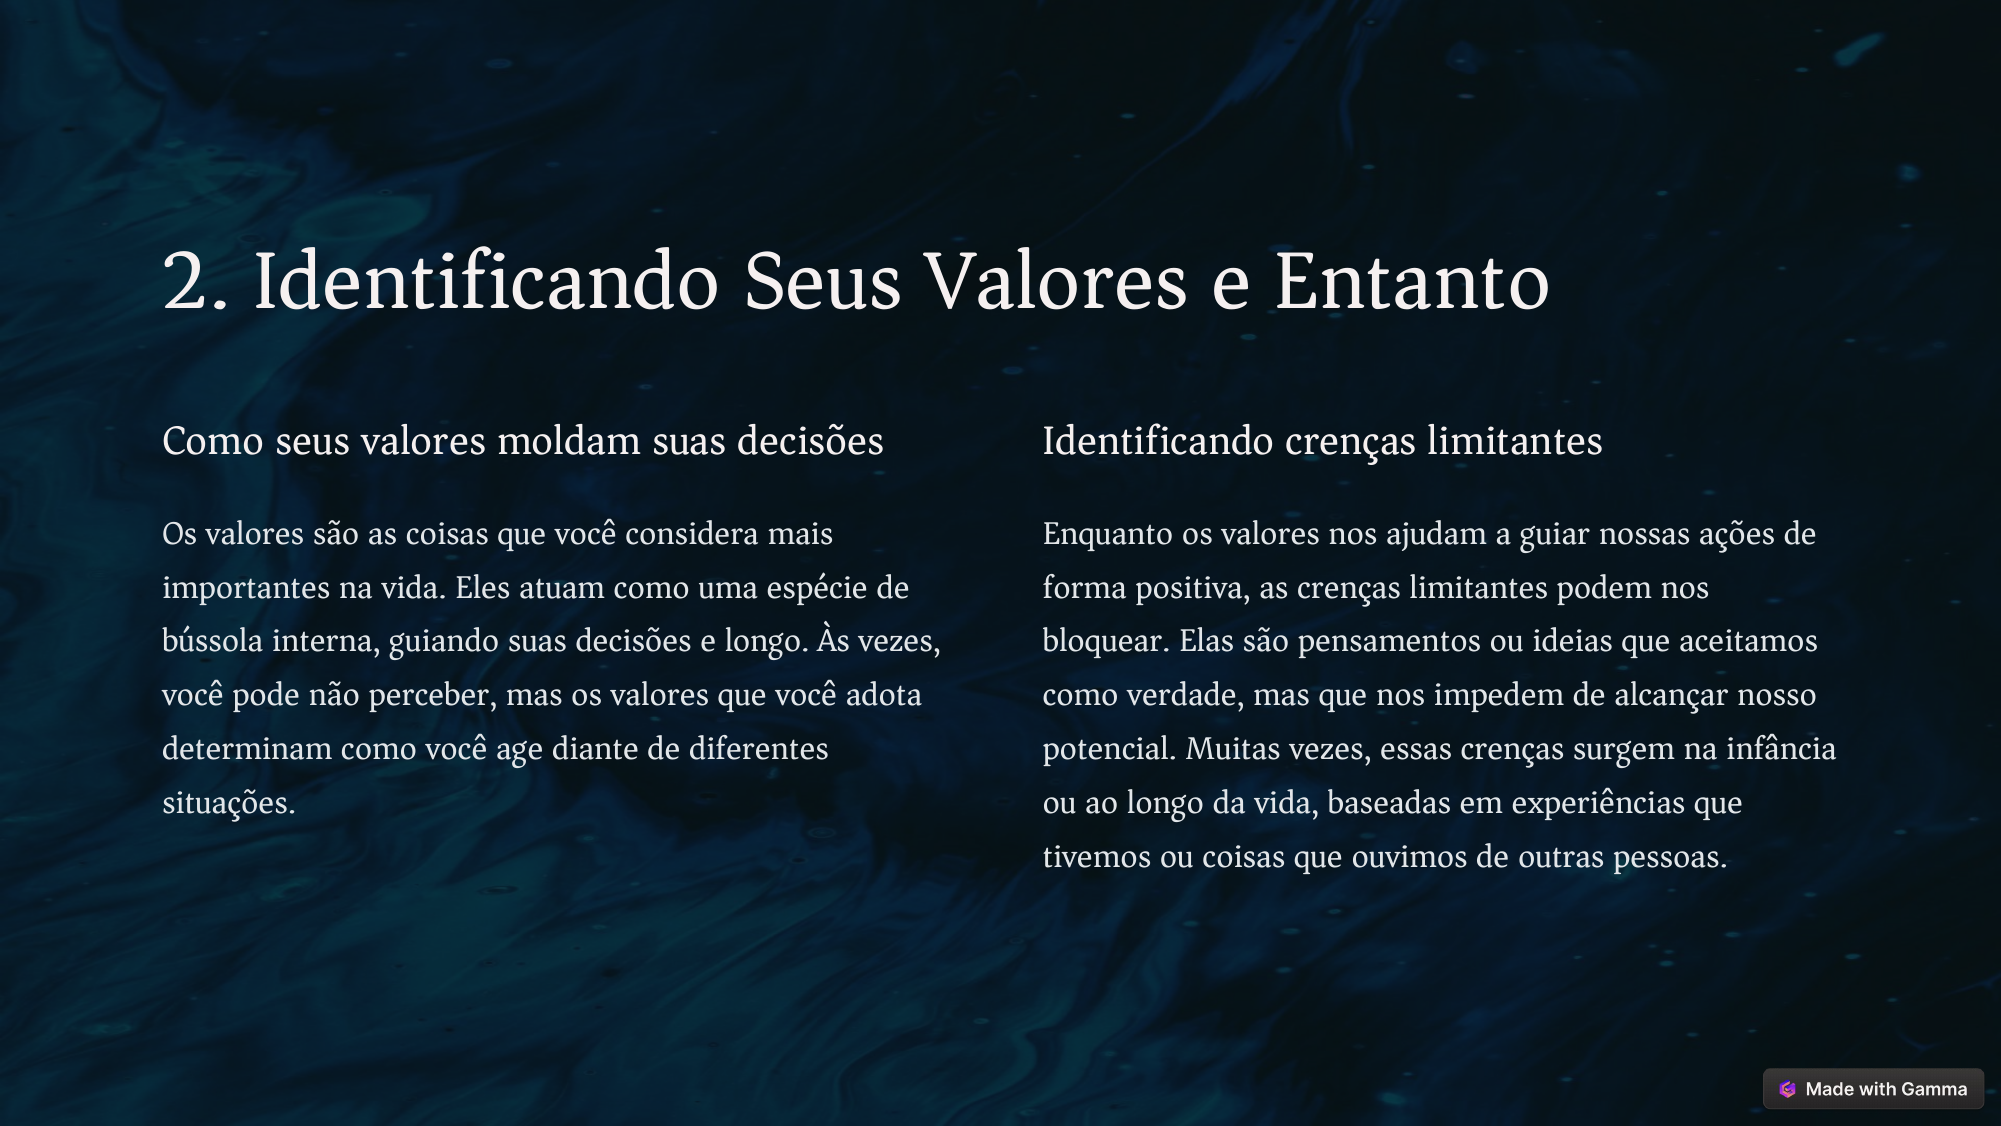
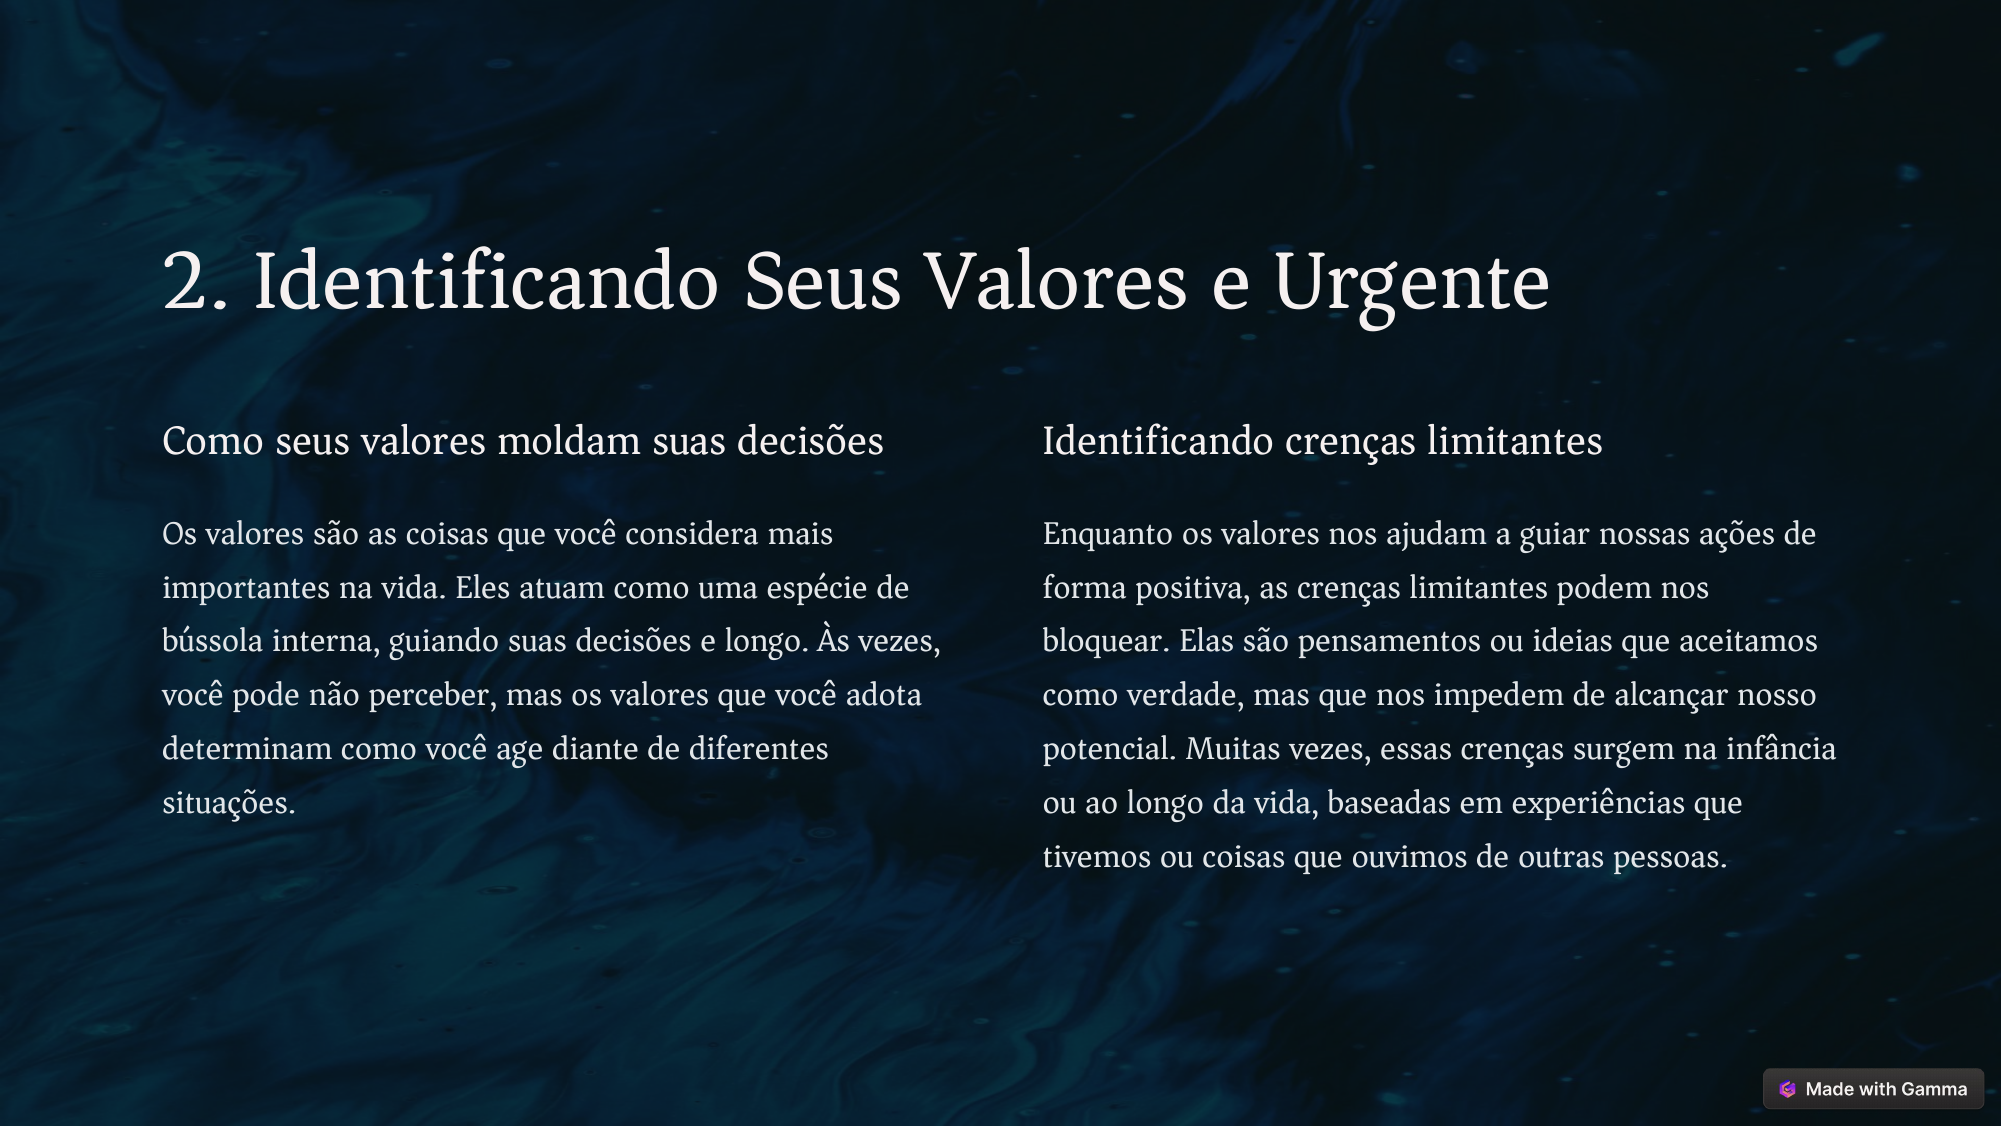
Entanto: Entanto -> Urgente
